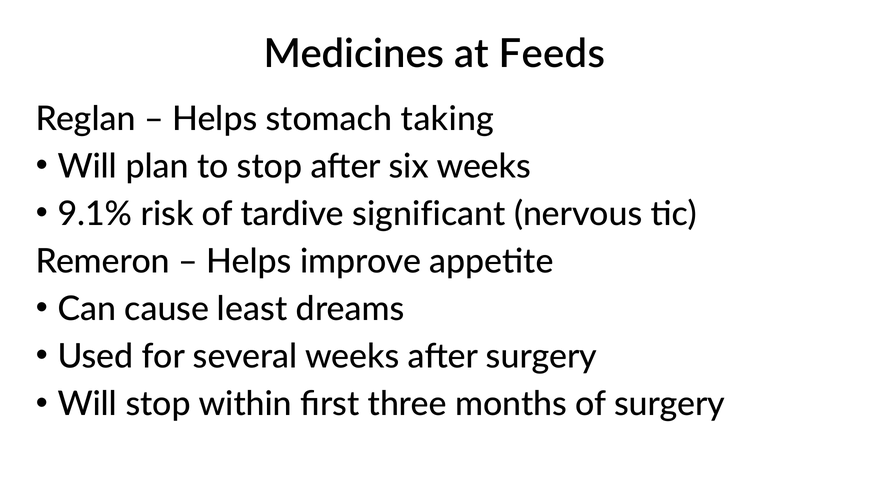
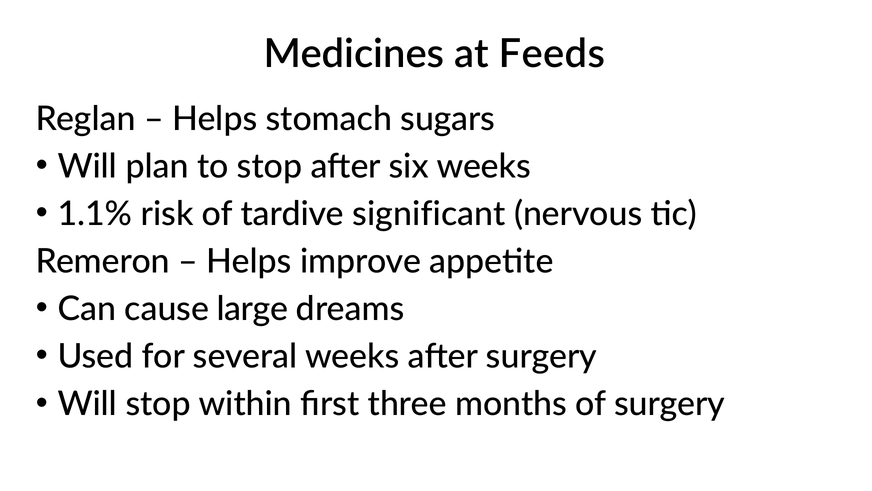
taking: taking -> sugars
9.1%: 9.1% -> 1.1%
least: least -> large
